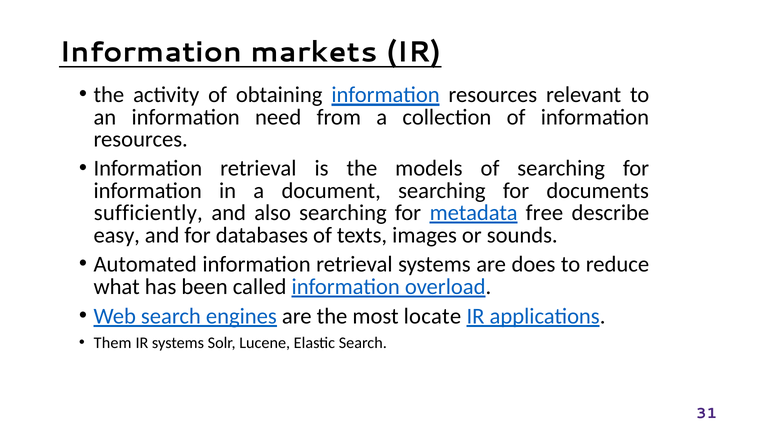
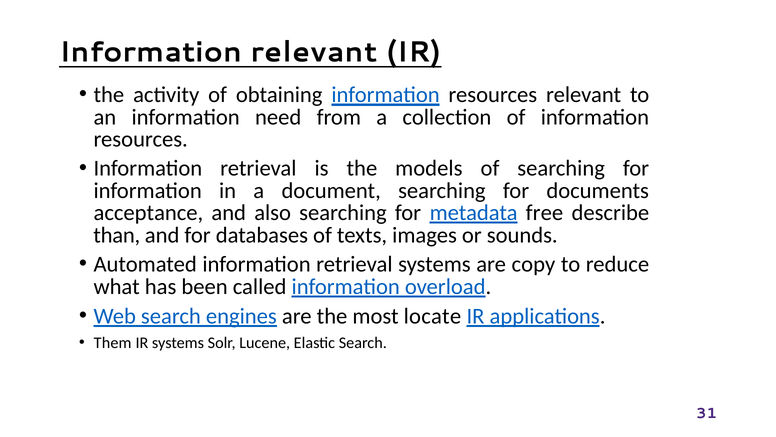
Information markets: markets -> relevant
sufficiently: sufficiently -> acceptance
easy: easy -> than
does: does -> copy
